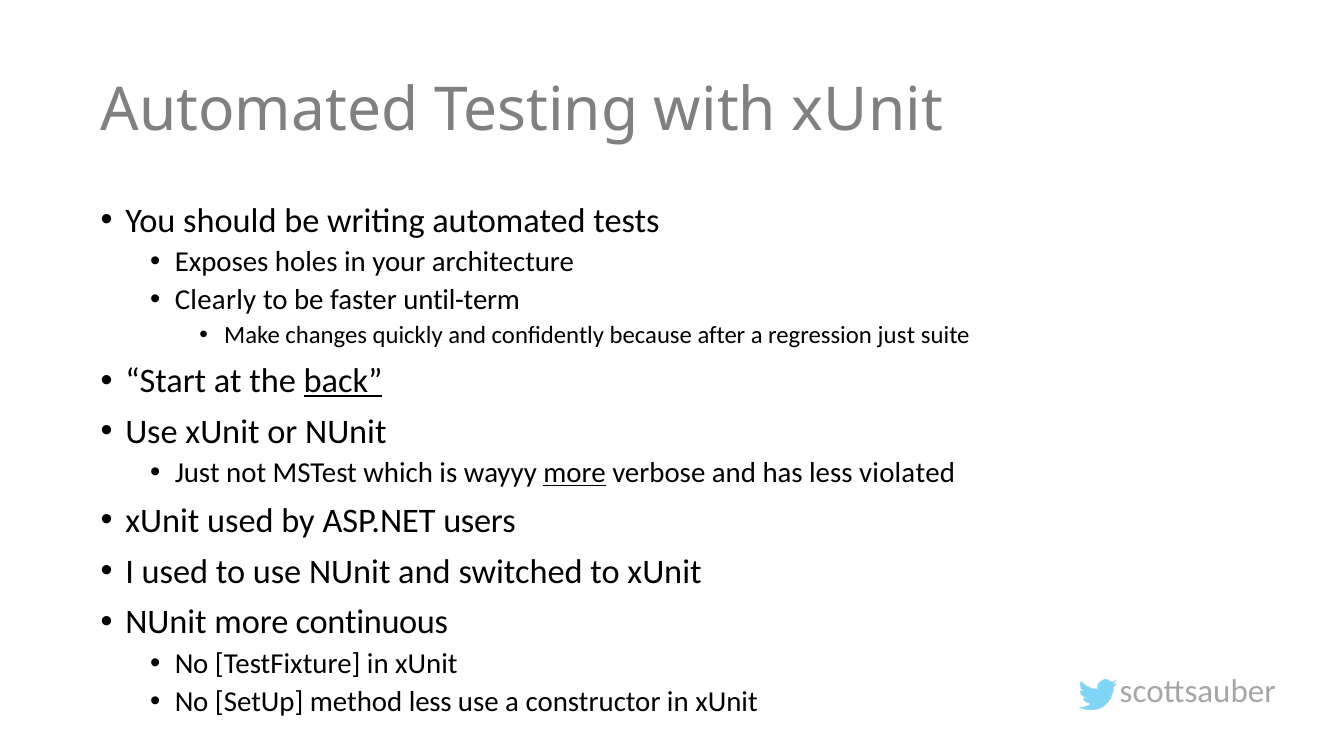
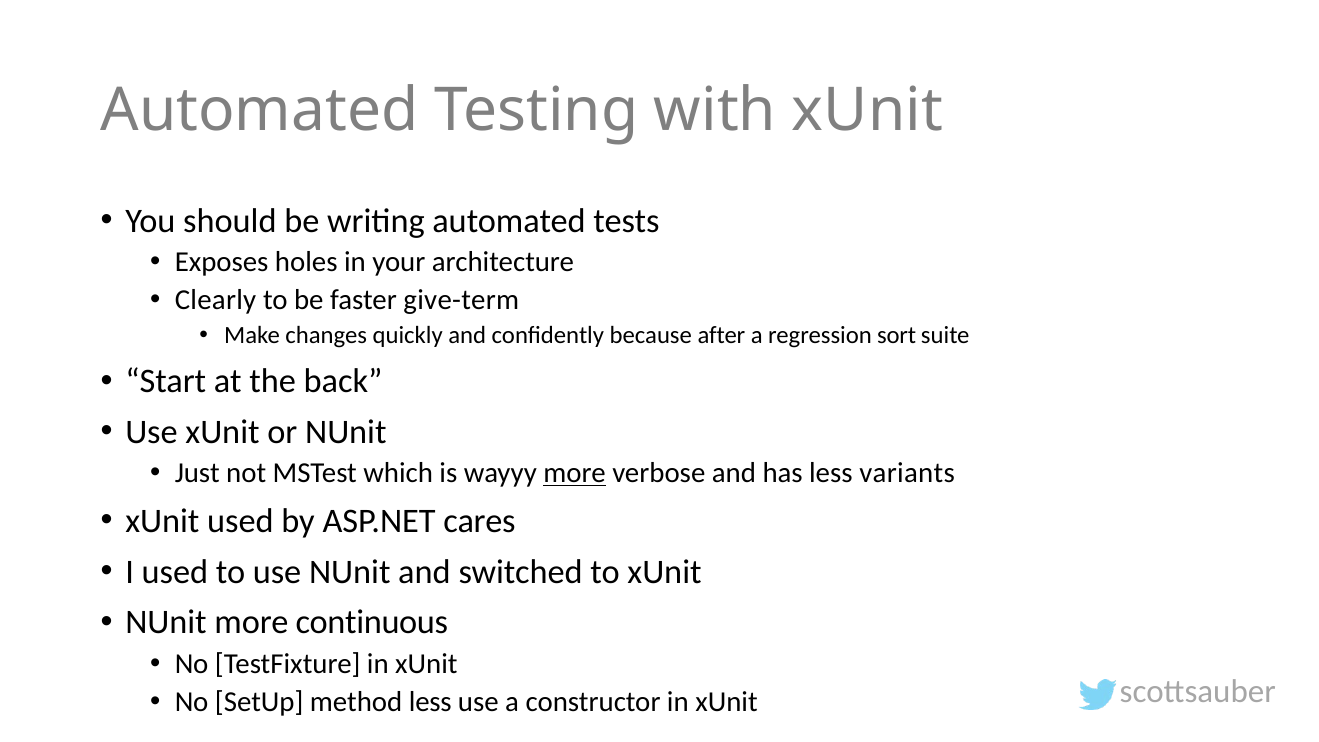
until-term: until-term -> give-term
regression just: just -> sort
back underline: present -> none
violated: violated -> variants
users: users -> cares
